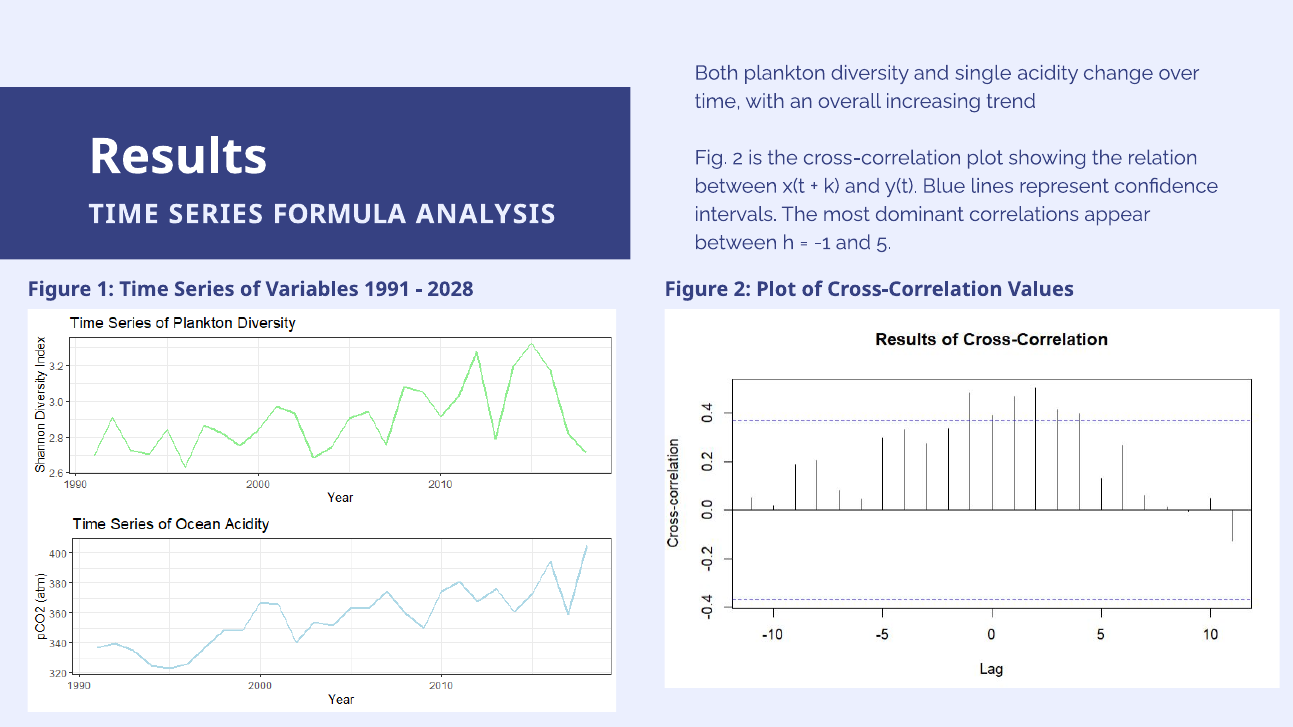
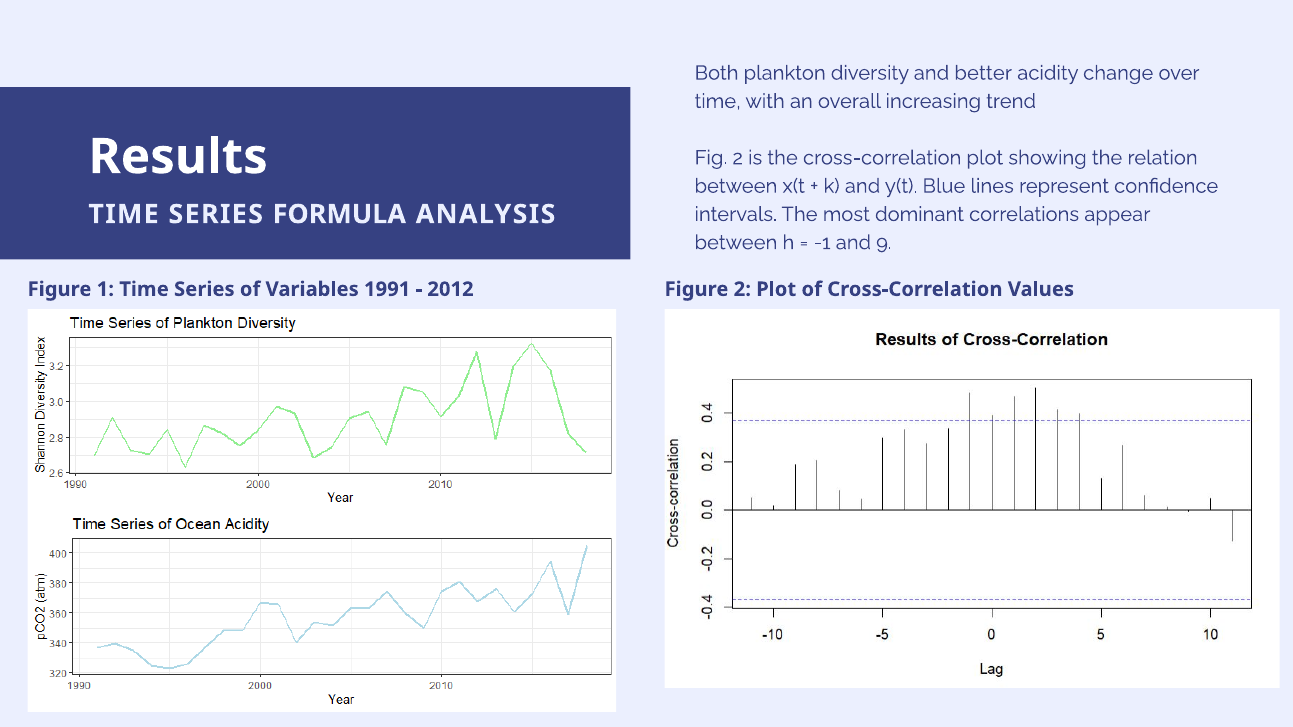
single: single -> better
5: 5 -> 9
2028: 2028 -> 2012
